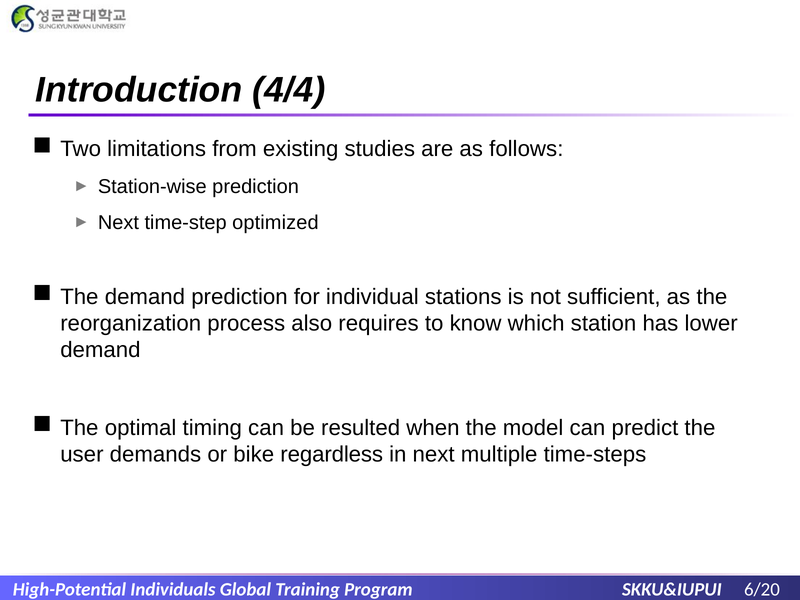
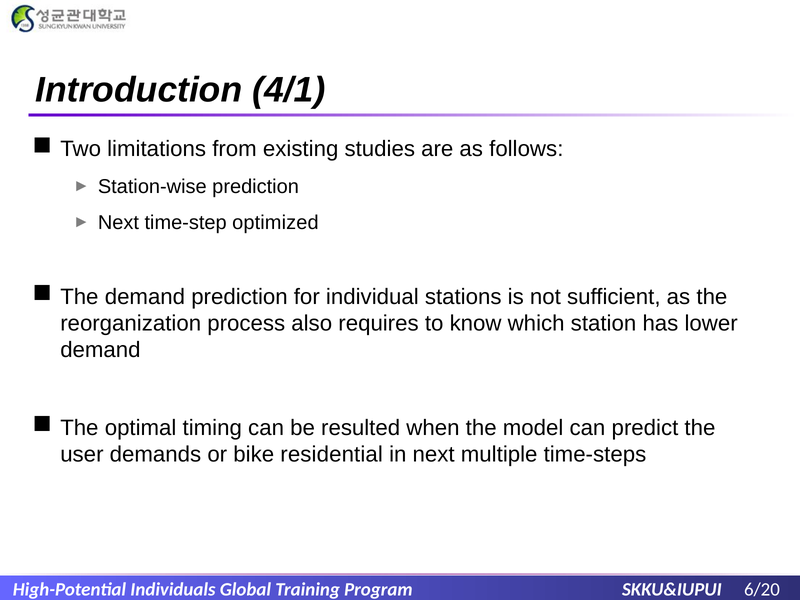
4/4: 4/4 -> 4/1
regardless: regardless -> residential
